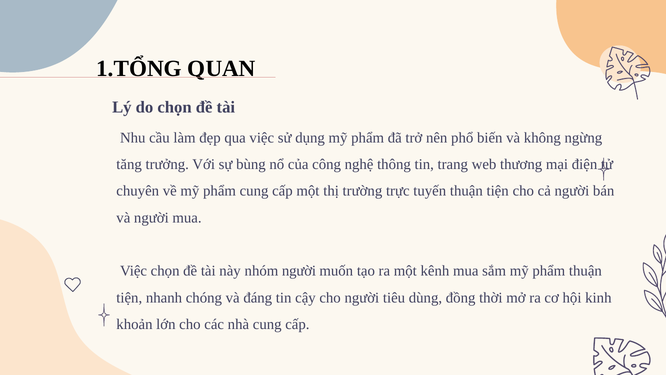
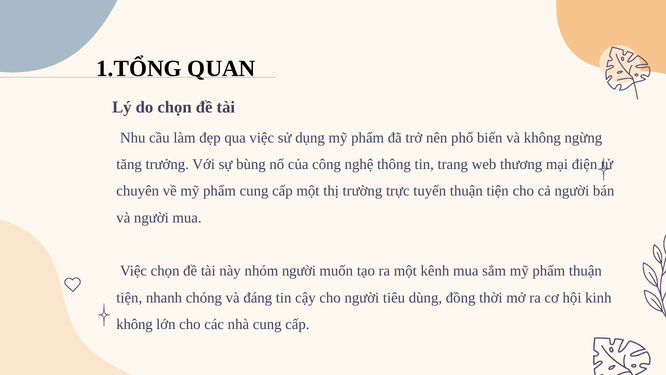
khoản at (134, 324): khoản -> không
